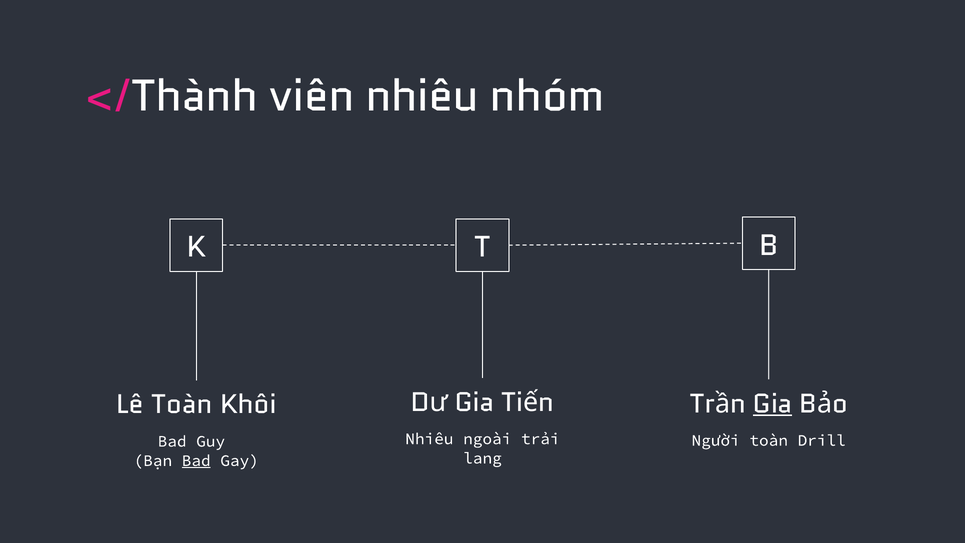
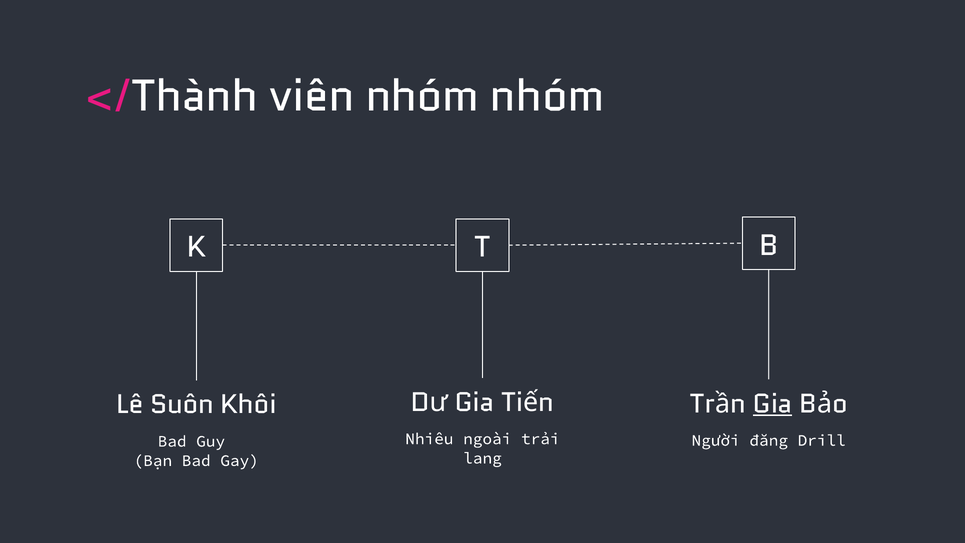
viên nhiêu: nhiêu -> nhóm
Lê Toàn: Toàn -> Suôn
Người toàn: toàn -> đăng
Bad at (196, 460) underline: present -> none
